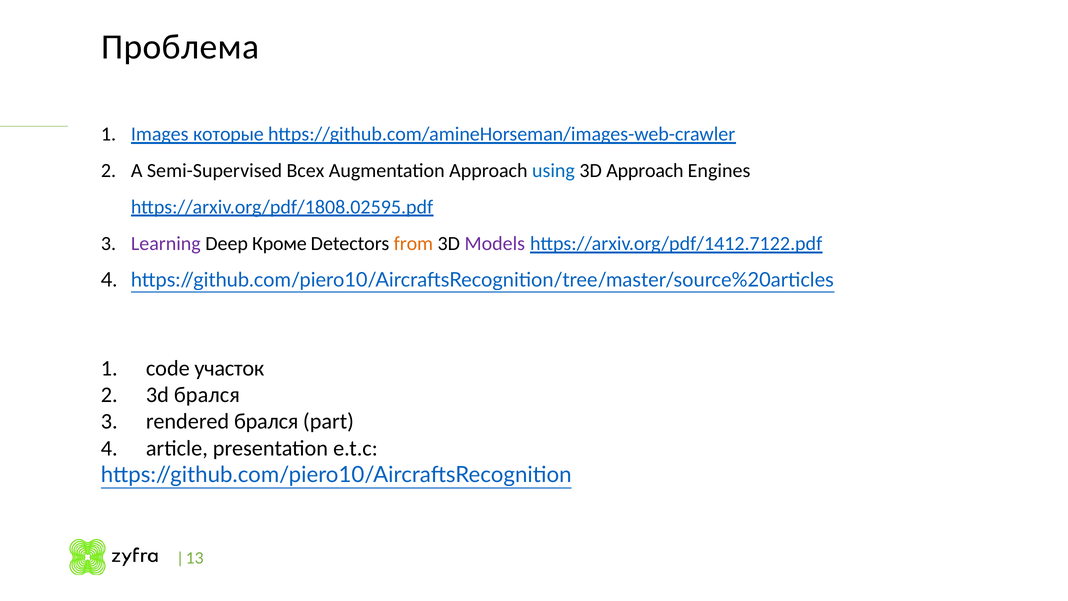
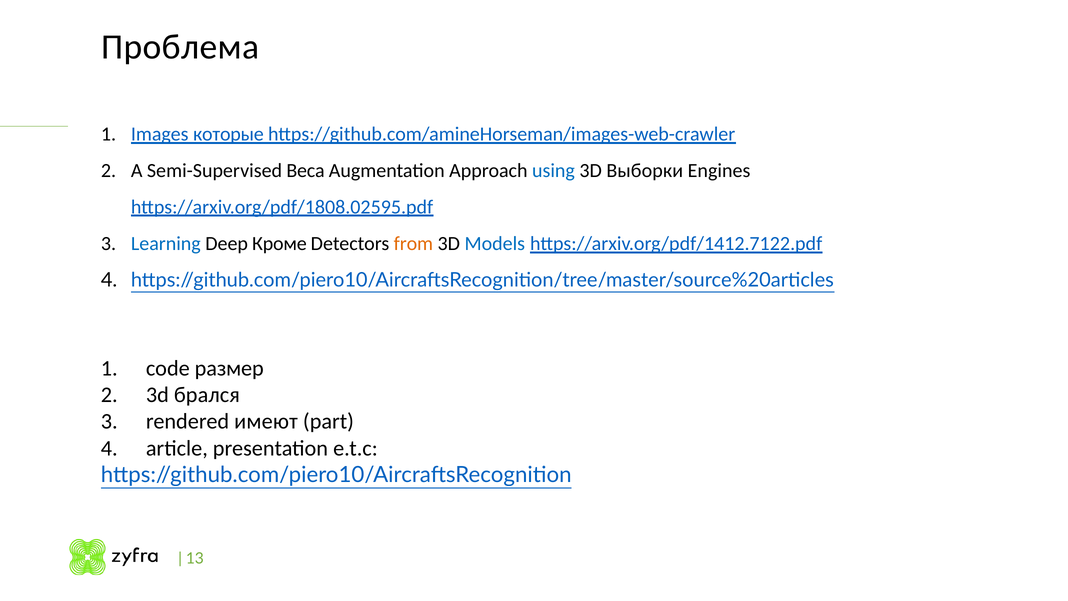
Всех: Всех -> Веса
3D Approach: Approach -> Выборки
Learning colour: purple -> blue
Models colour: purple -> blue
участок: участок -> размер
rendered брался: брался -> имеют
